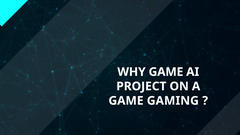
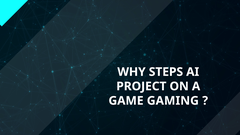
WHY GAME: GAME -> STEPS
